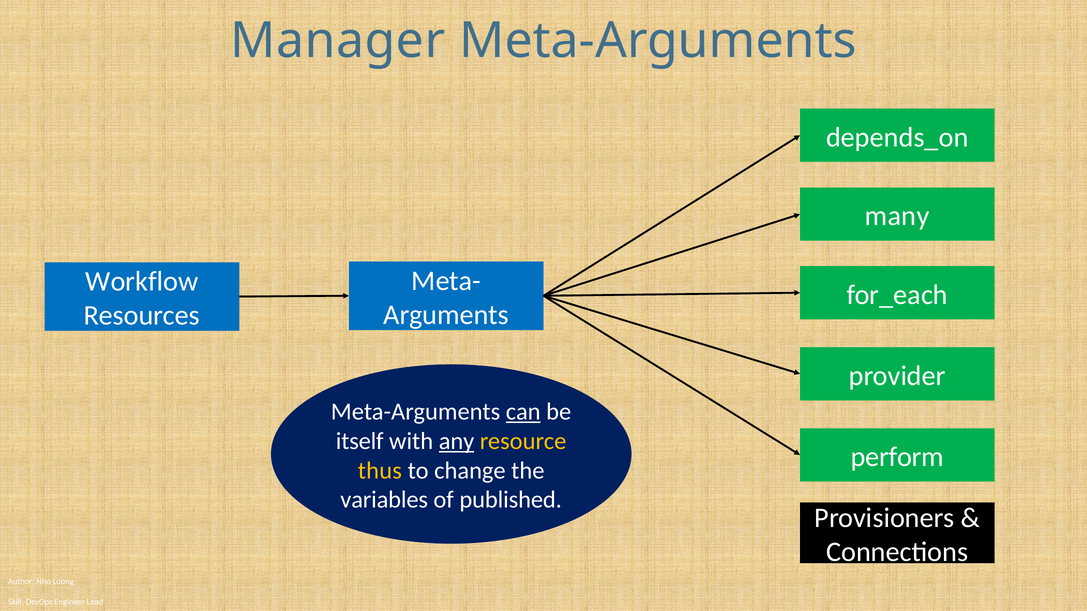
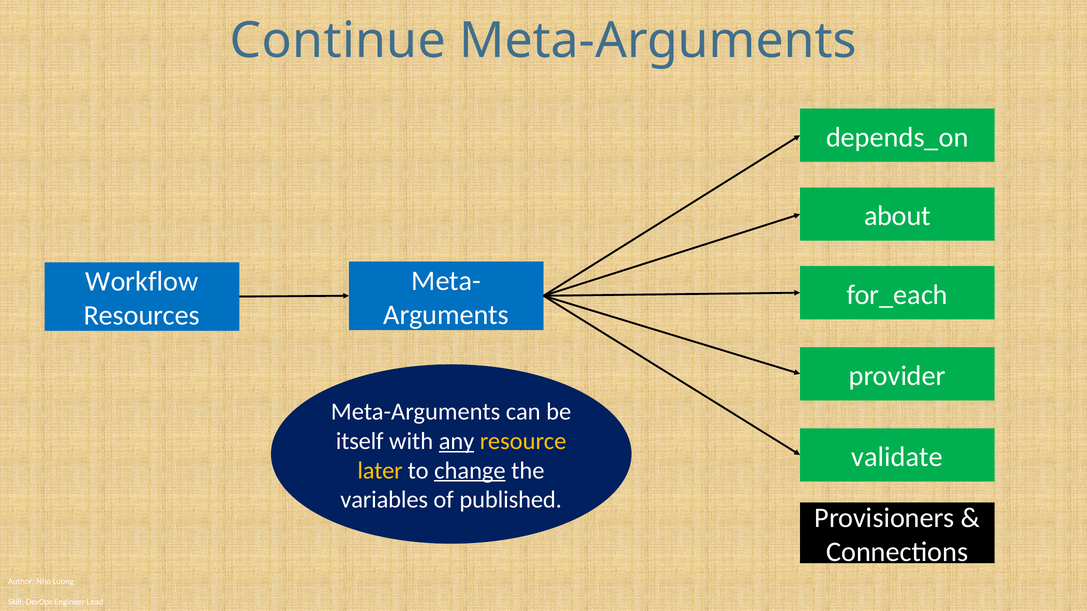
Manager: Manager -> Continue
many: many -> about
can underline: present -> none
perform: perform -> validate
thus: thus -> later
change underline: none -> present
